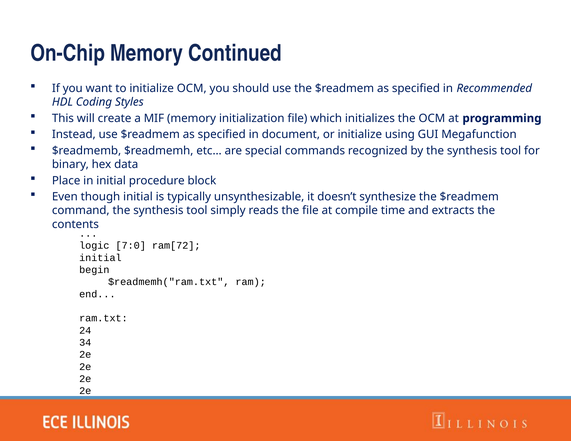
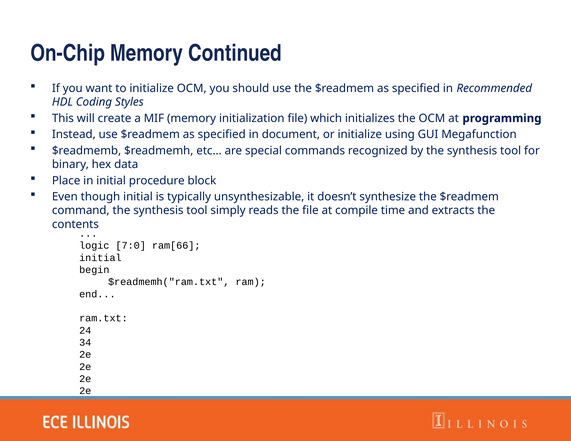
ram[72: ram[72 -> ram[66
